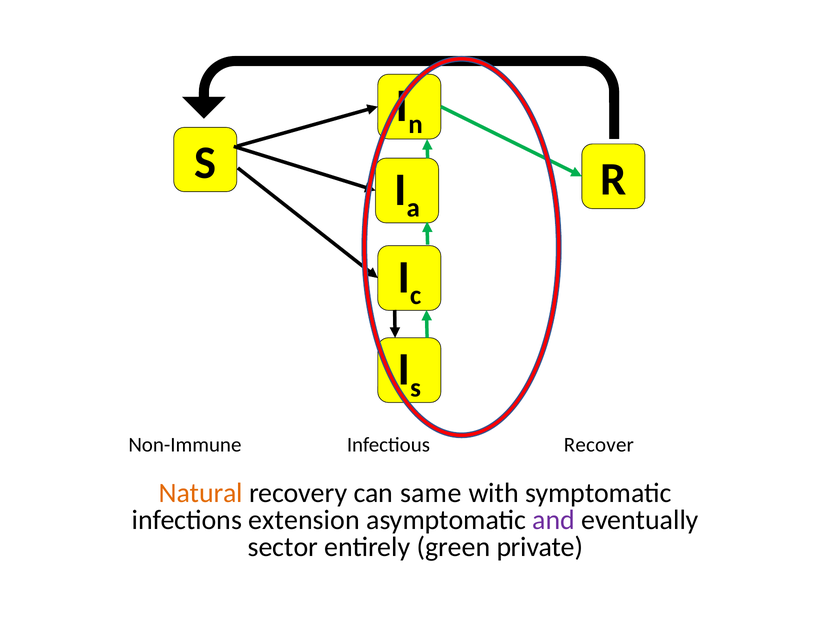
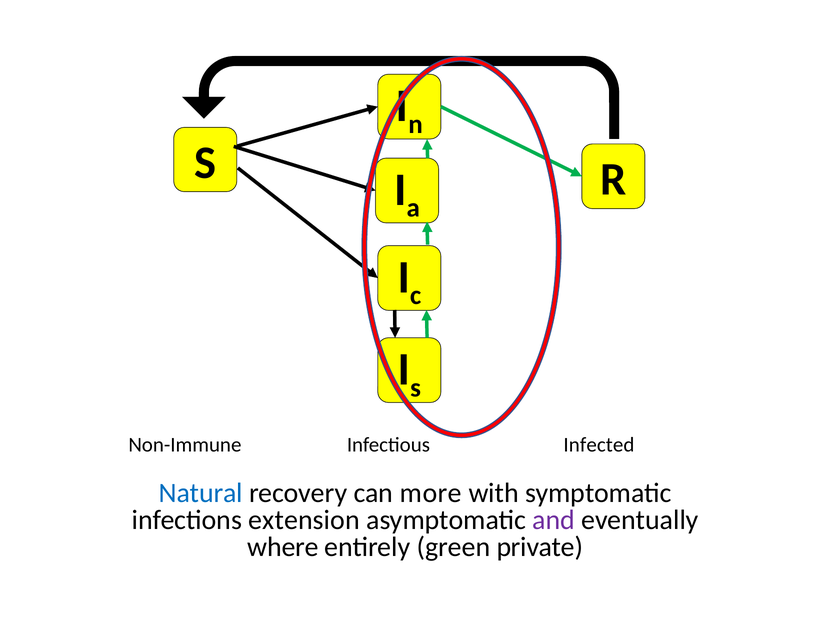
Recover: Recover -> Infected
Natural colour: orange -> blue
same: same -> more
sector: sector -> where
